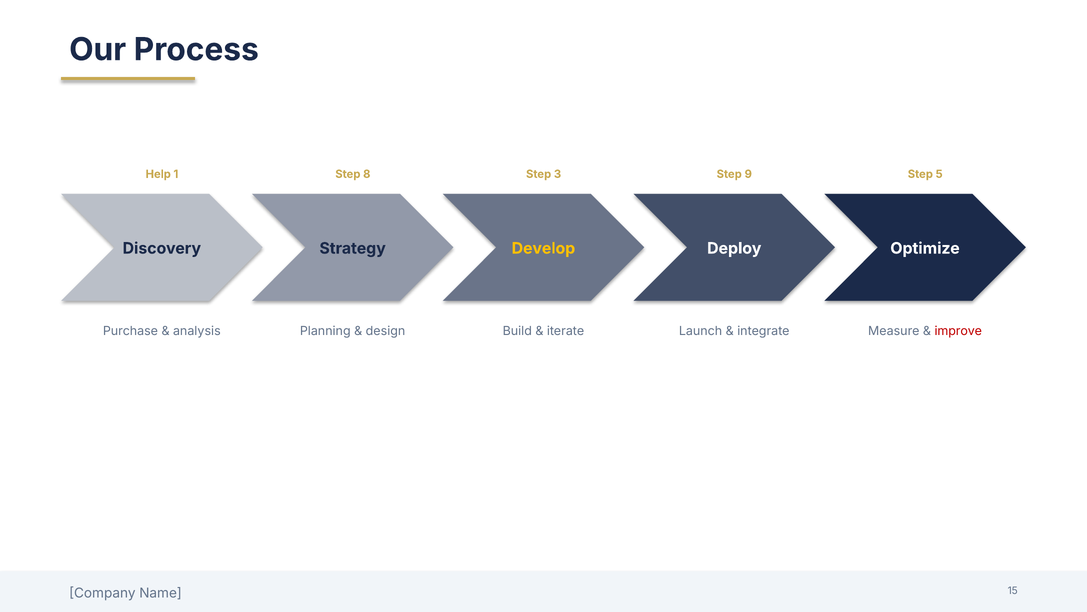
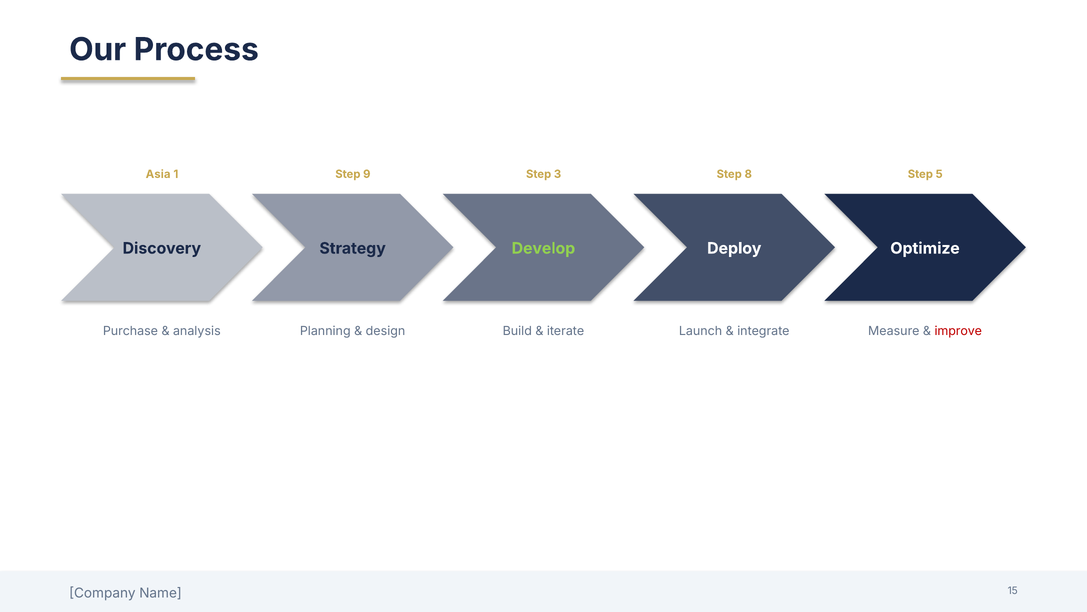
Help: Help -> Asia
8: 8 -> 9
9: 9 -> 8
Develop colour: yellow -> light green
